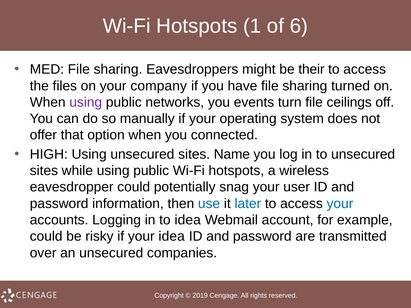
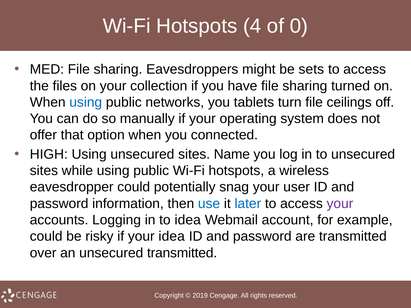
1: 1 -> 4
6: 6 -> 0
their: their -> sets
company: company -> collection
using at (86, 102) colour: purple -> blue
events: events -> tablets
your at (340, 204) colour: blue -> purple
unsecured companies: companies -> transmitted
